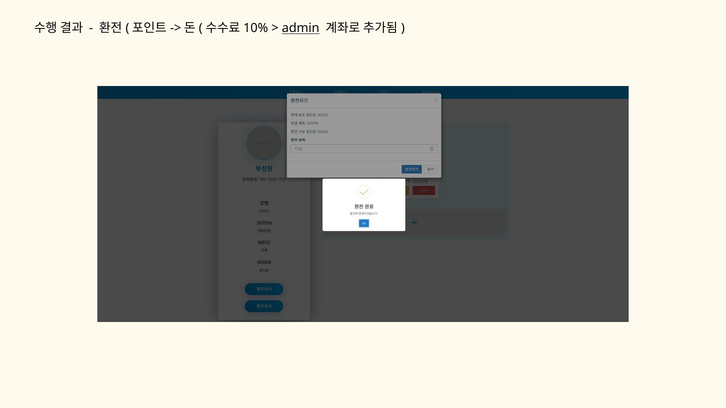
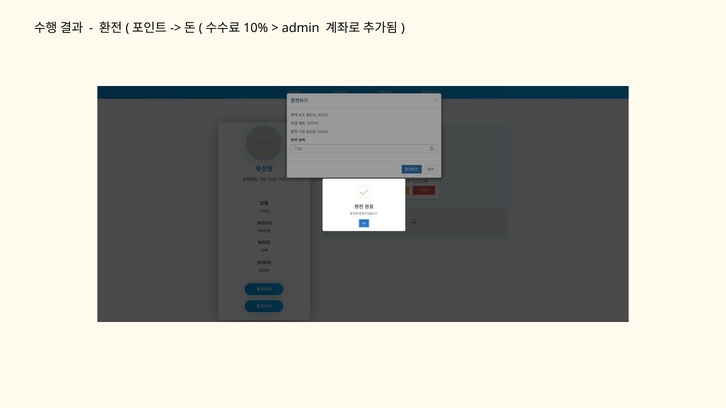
admin underline: present -> none
